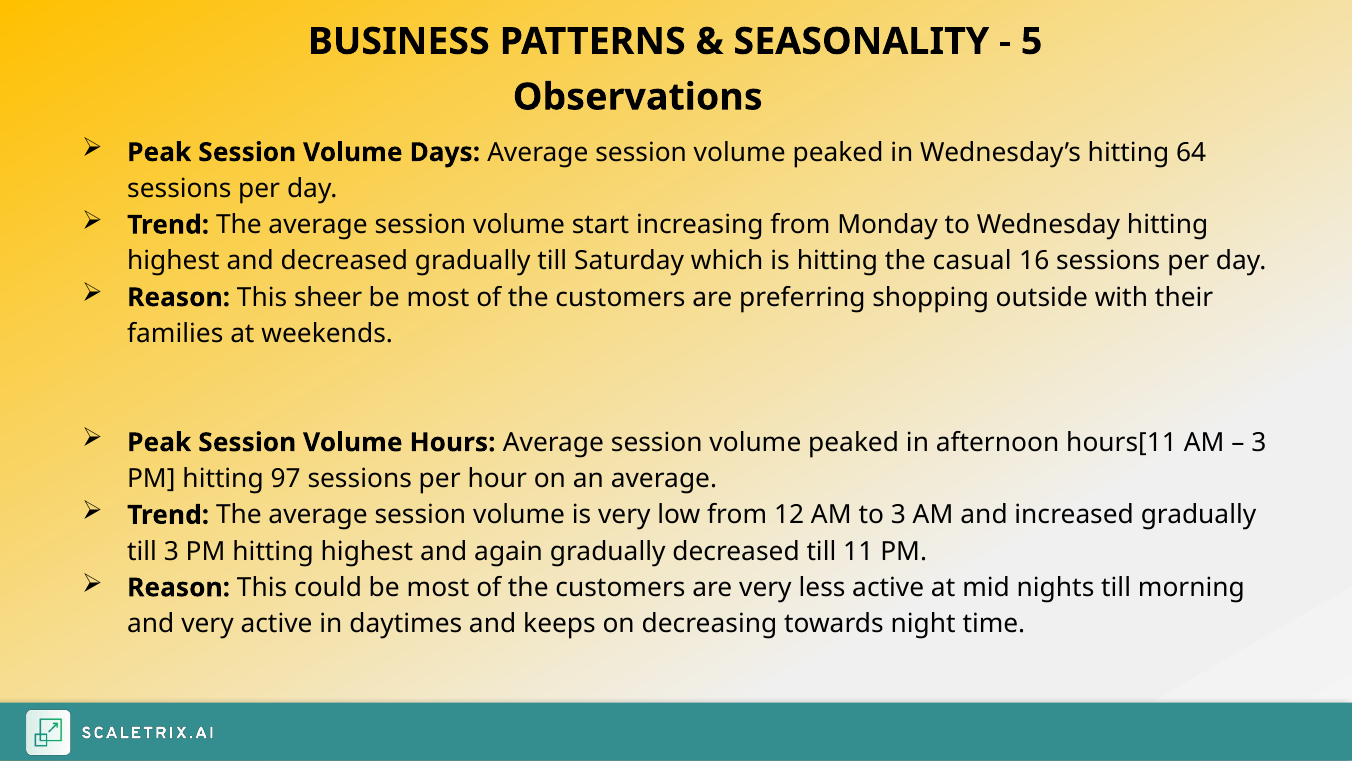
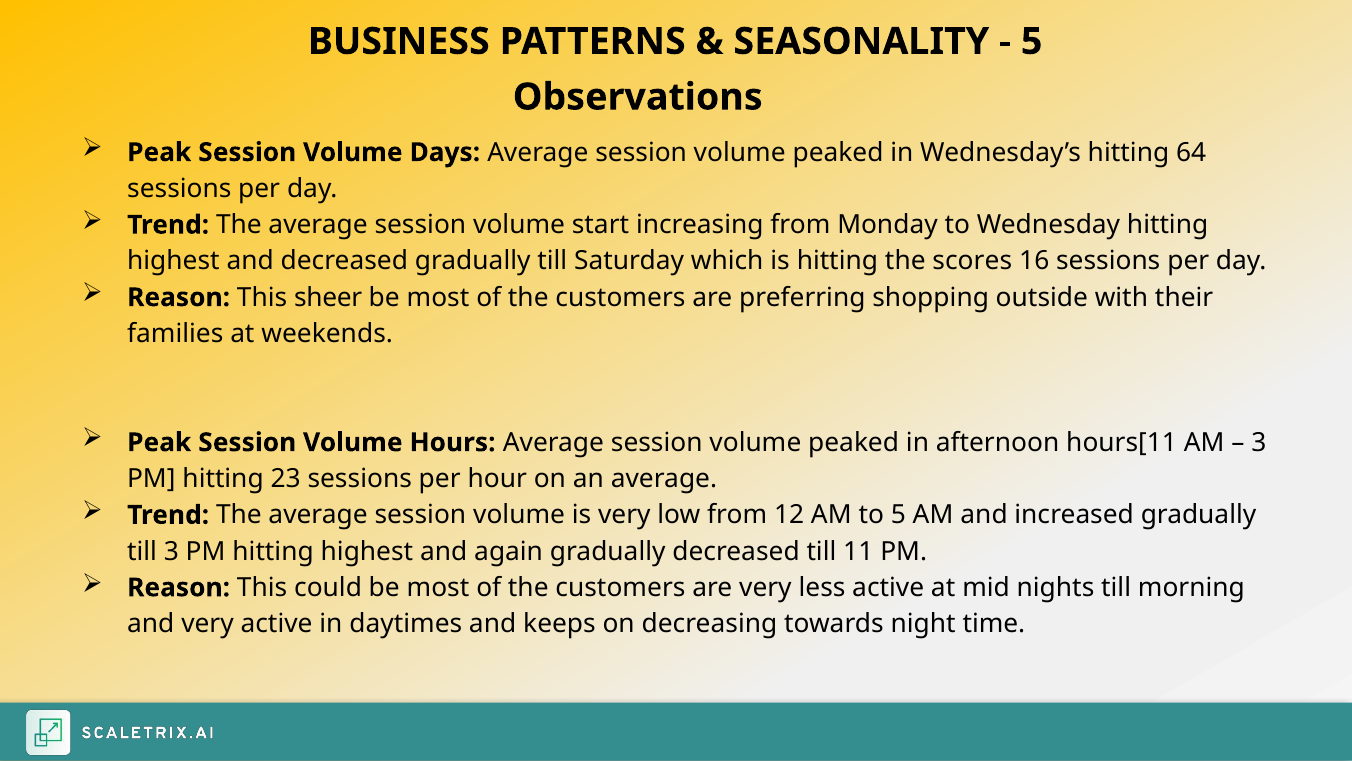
casual: casual -> scores
97: 97 -> 23
to 3: 3 -> 5
